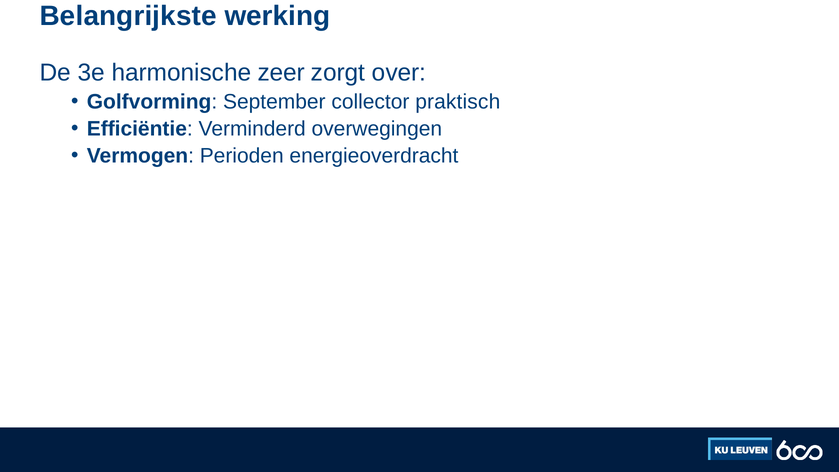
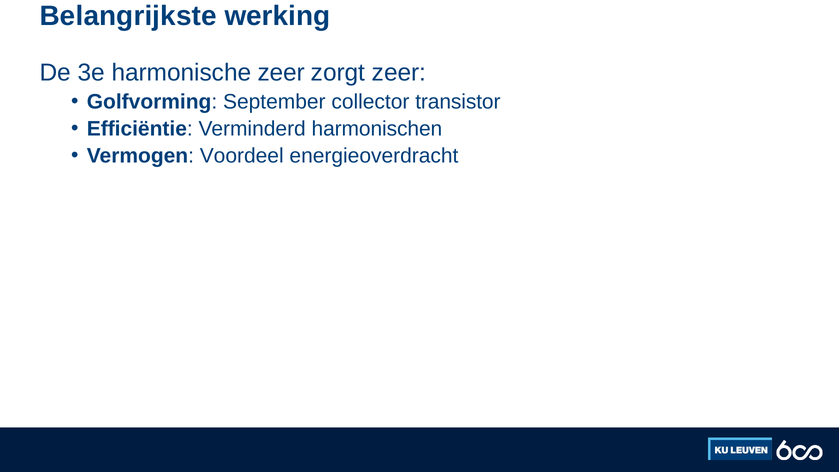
zorgt over: over -> zeer
praktisch: praktisch -> transistor
overwegingen: overwegingen -> harmonischen
Perioden: Perioden -> Voordeel
